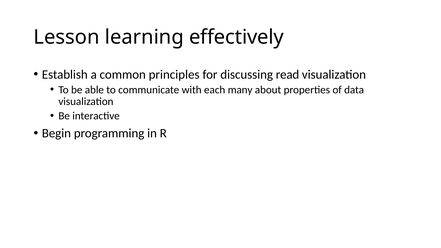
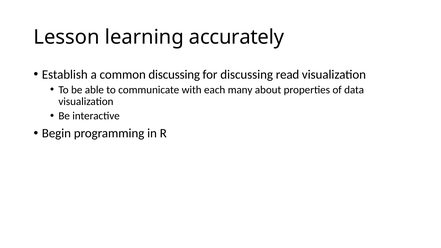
effectively: effectively -> accurately
common principles: principles -> discussing
